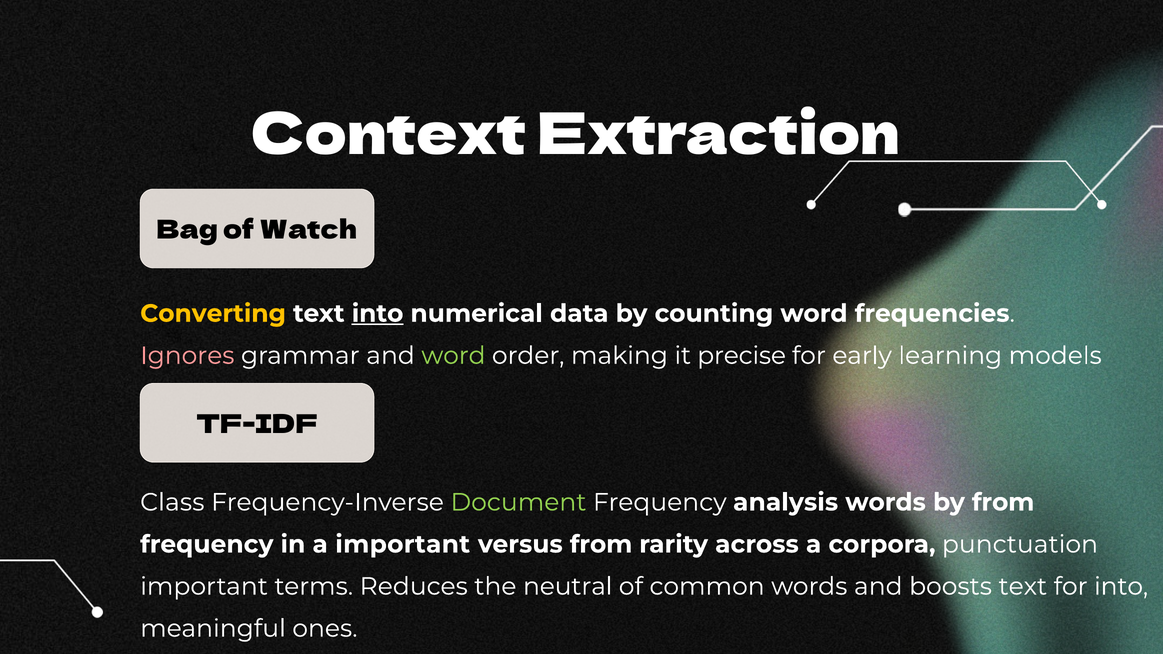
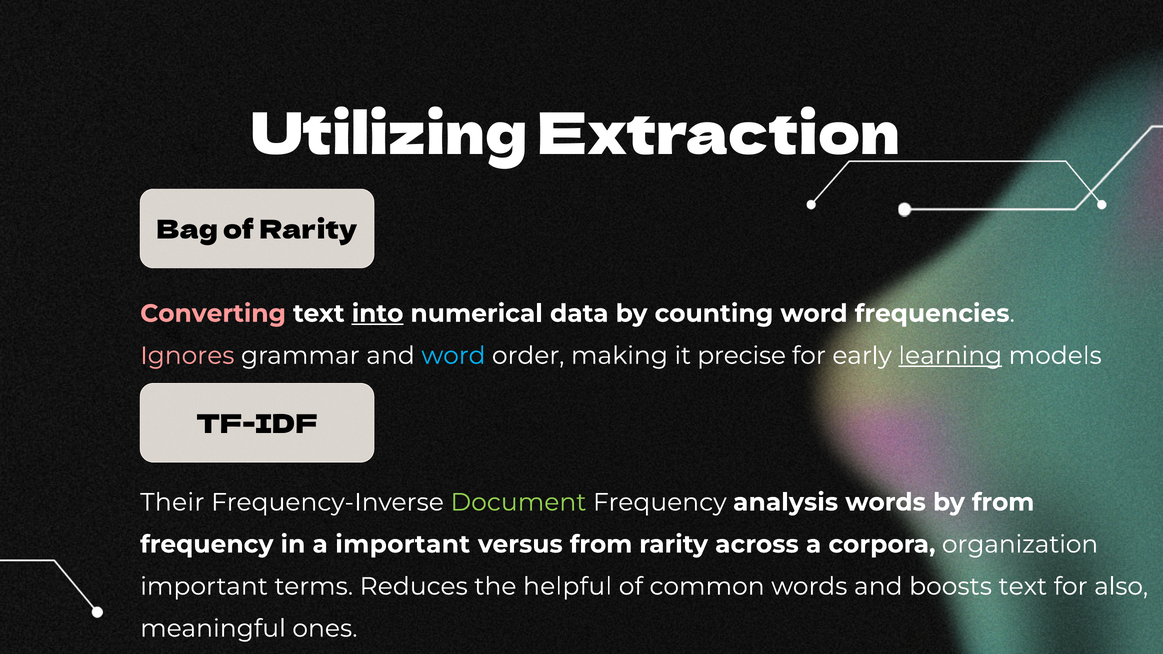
Context: Context -> Utilizing
of Watch: Watch -> Rarity
Converting colour: yellow -> pink
word at (453, 356) colour: light green -> light blue
learning underline: none -> present
Class: Class -> Their
punctuation: punctuation -> organization
neutral: neutral -> helpful
for into: into -> also
